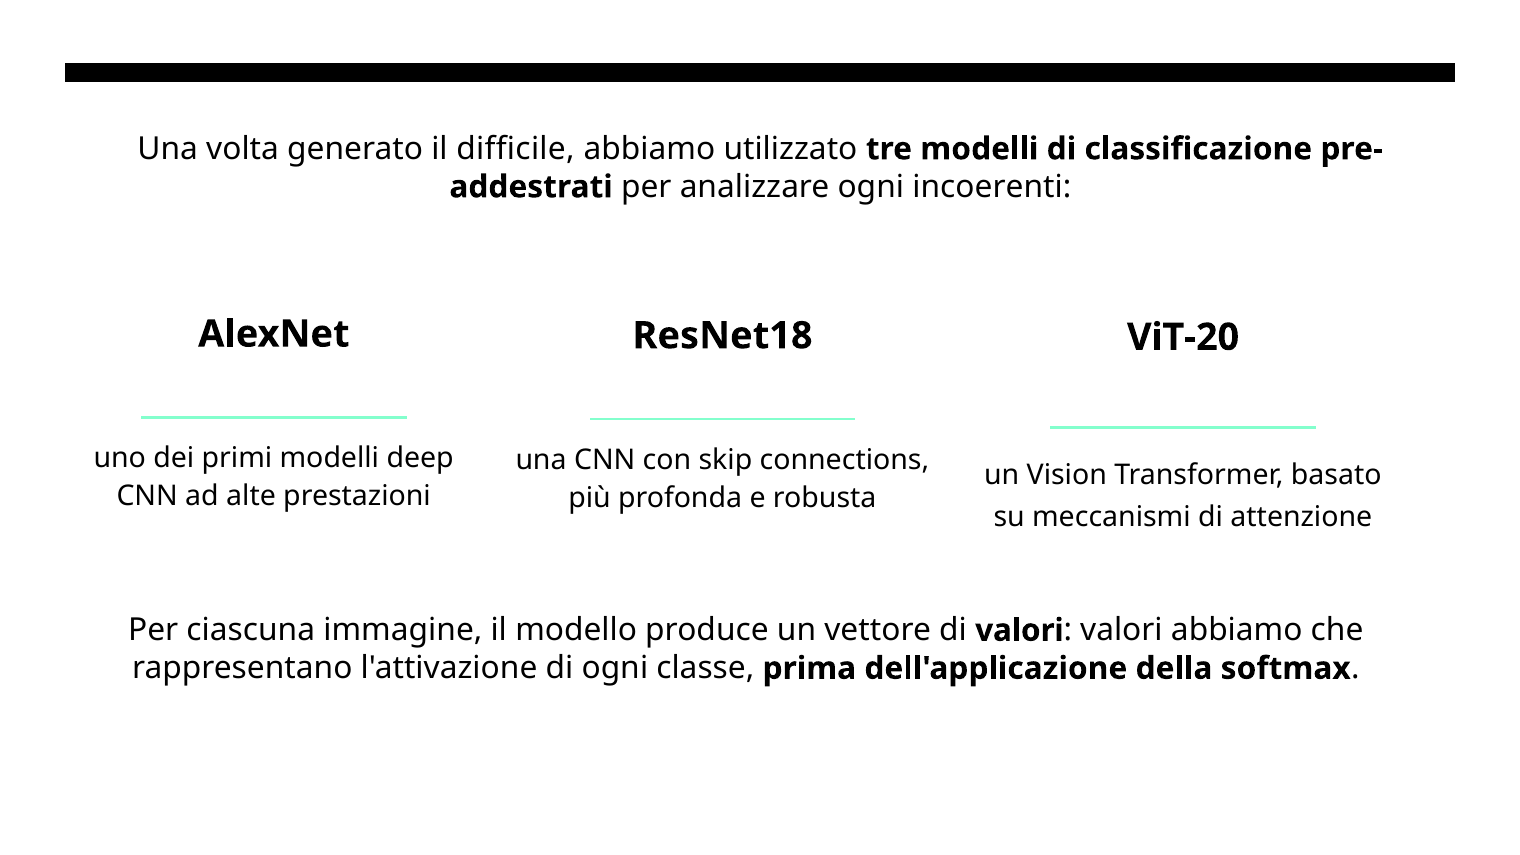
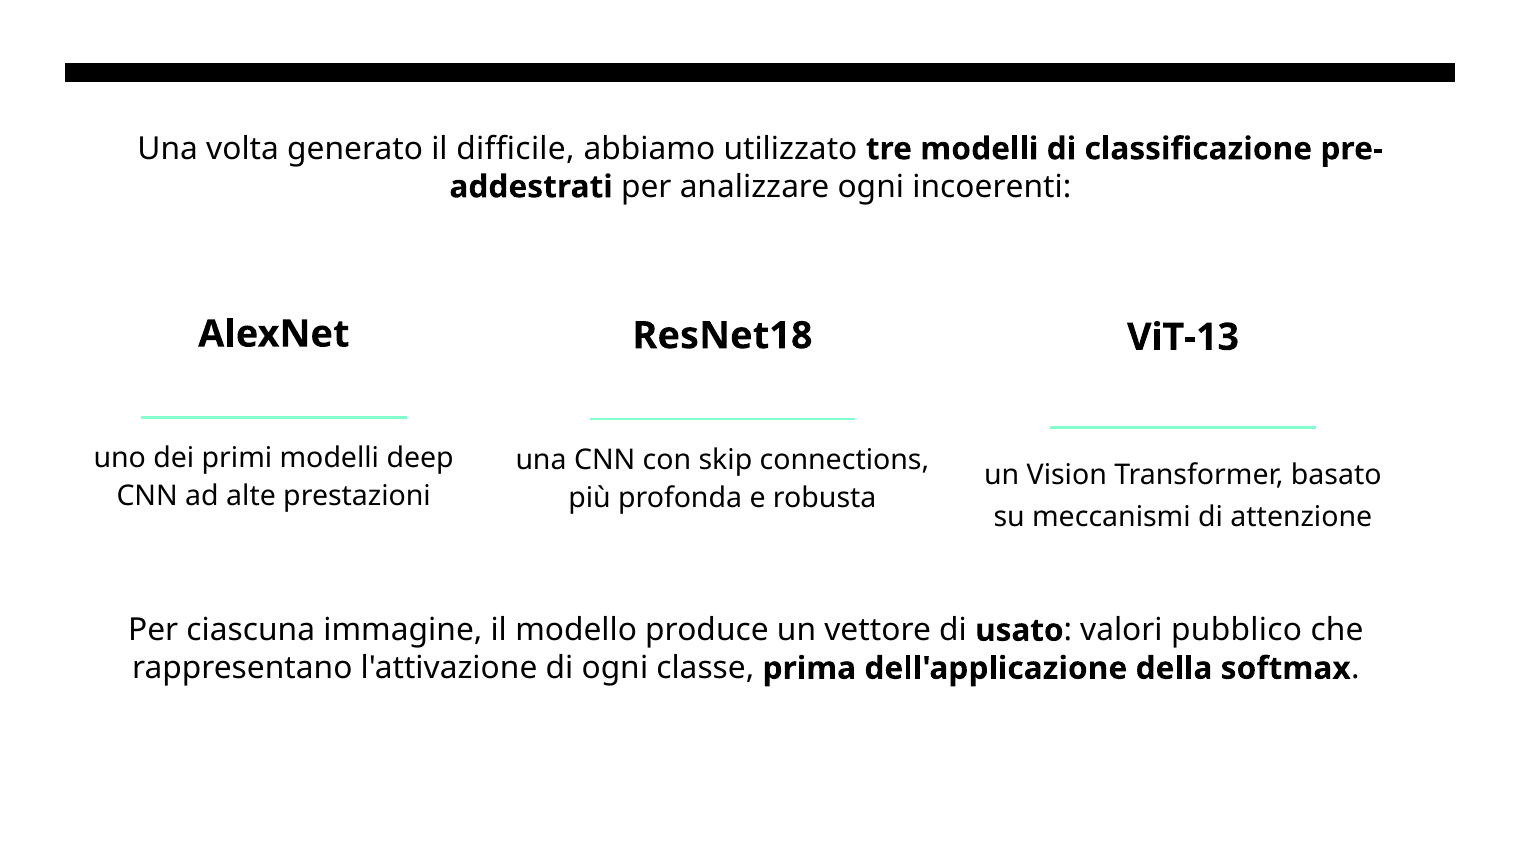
ViT-20: ViT-20 -> ViT-13
di valori: valori -> usato
valori abbiamo: abbiamo -> pubblico
